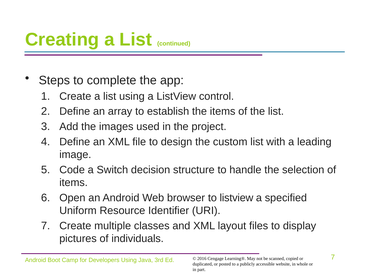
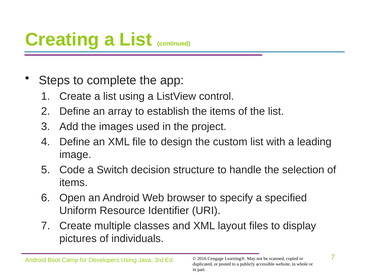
to listview: listview -> specify
